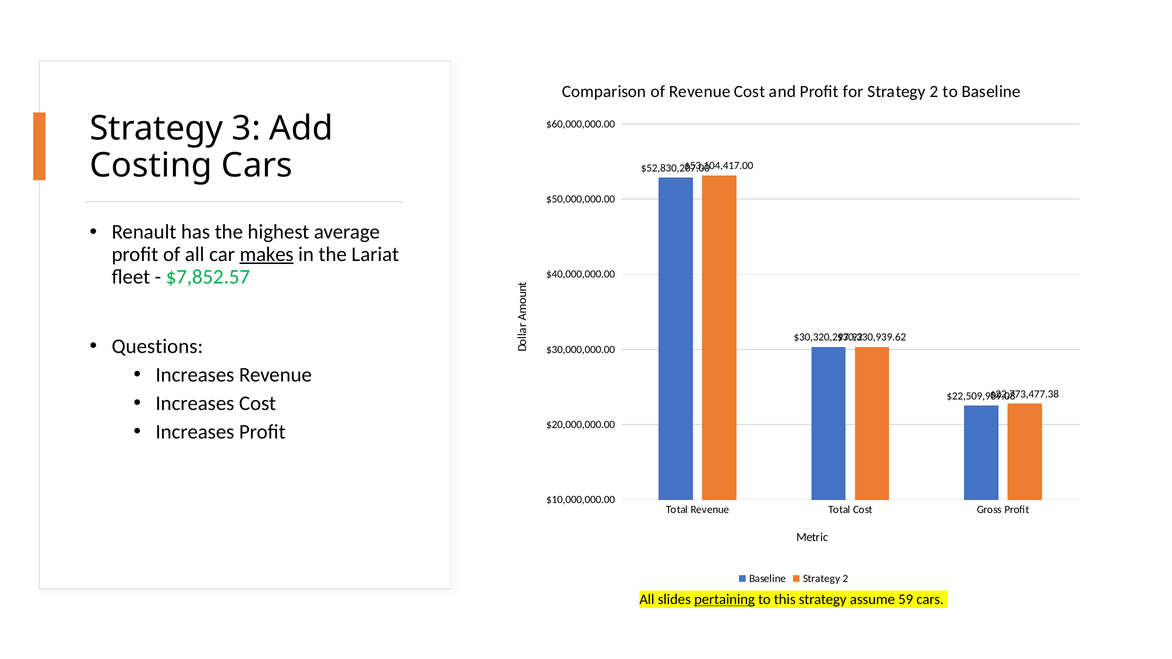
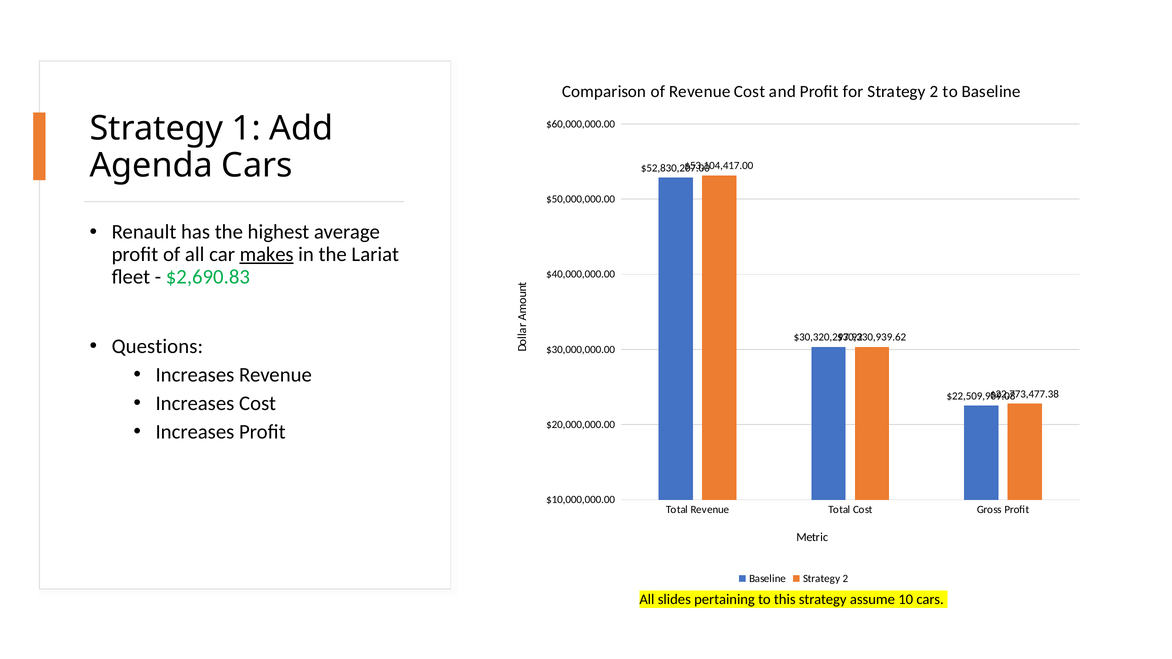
3: 3 -> 1
Costing: Costing -> Agenda
$7,852.57: $7,852.57 -> $2,690.83
pertaining underline: present -> none
59: 59 -> 10
